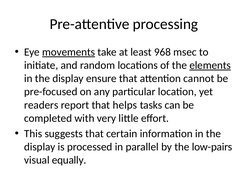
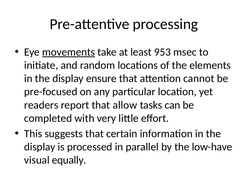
968: 968 -> 953
elements underline: present -> none
helps: helps -> allow
low-pairs: low-pairs -> low-have
